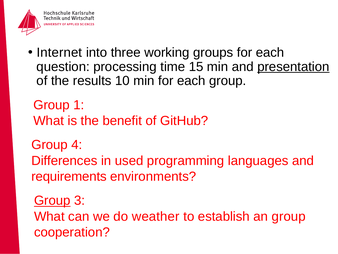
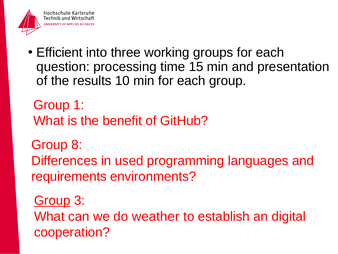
Internet: Internet -> Efficient
presentation underline: present -> none
4: 4 -> 8
an group: group -> digital
